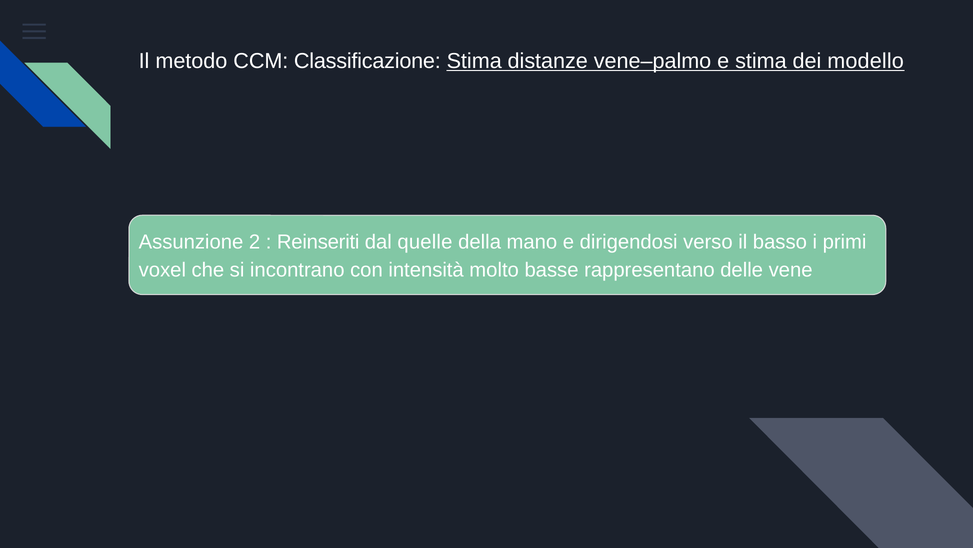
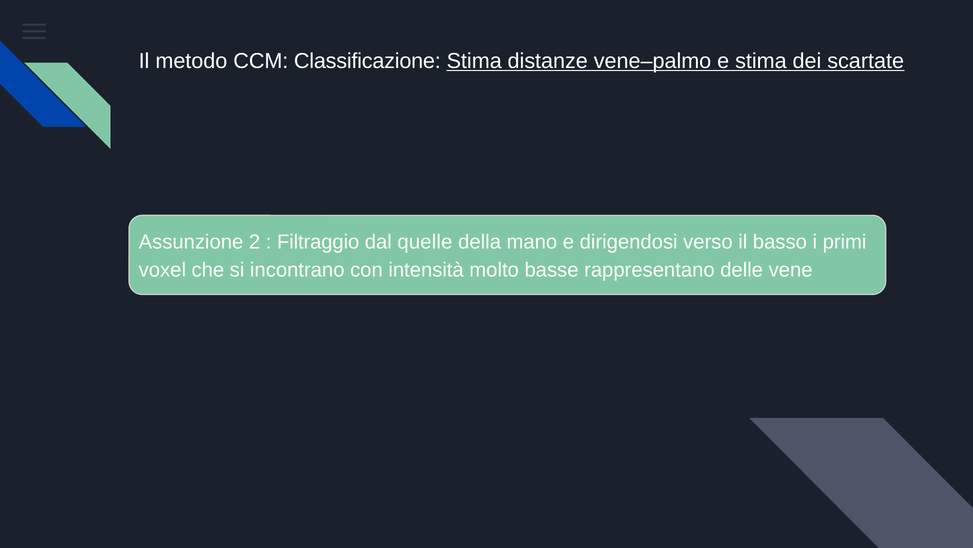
modello: modello -> scartate
Reinseriti: Reinseriti -> Filtraggio
